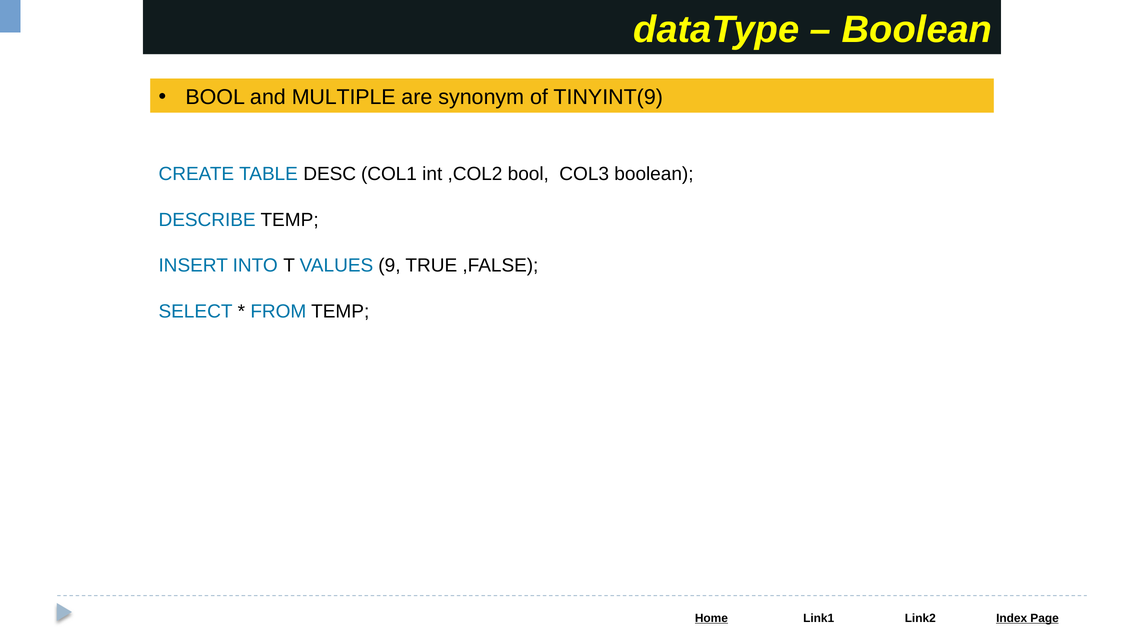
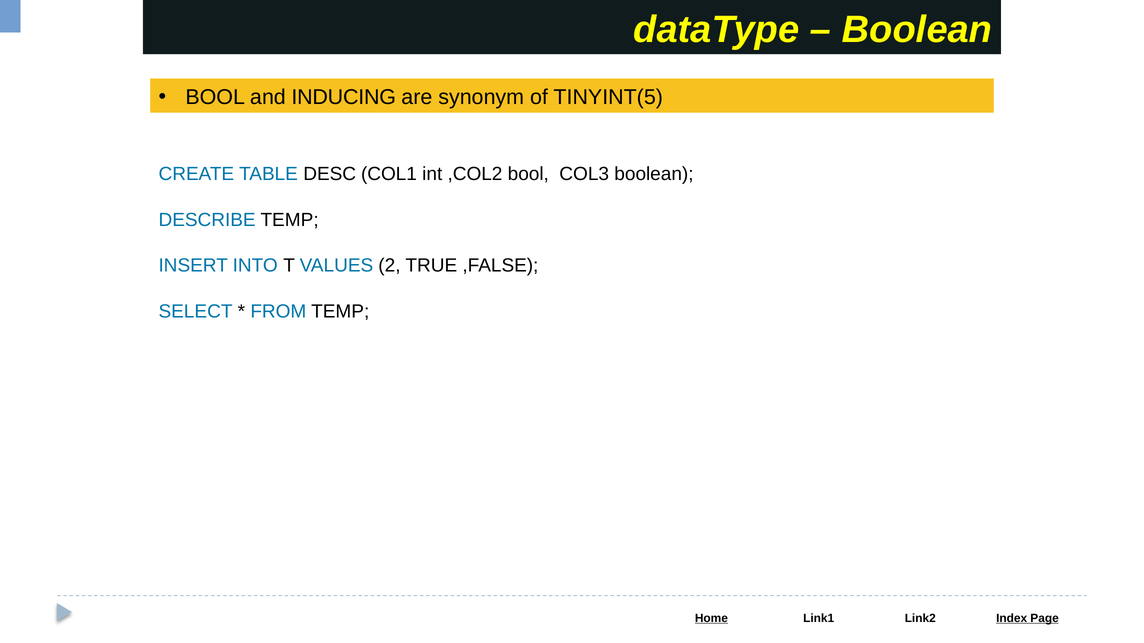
MULTIPLE: MULTIPLE -> INDUCING
TINYINT(9: TINYINT(9 -> TINYINT(5
9: 9 -> 2
